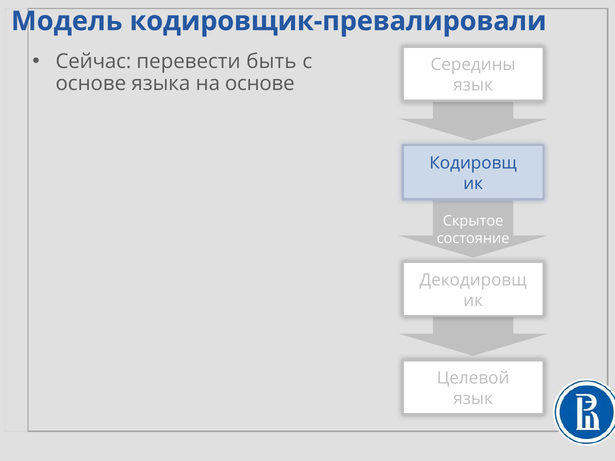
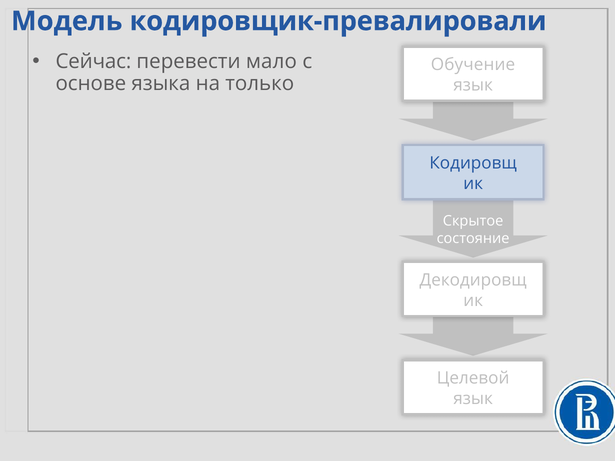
быть: быть -> мало
Середины: Середины -> Обучение
на основе: основе -> только
